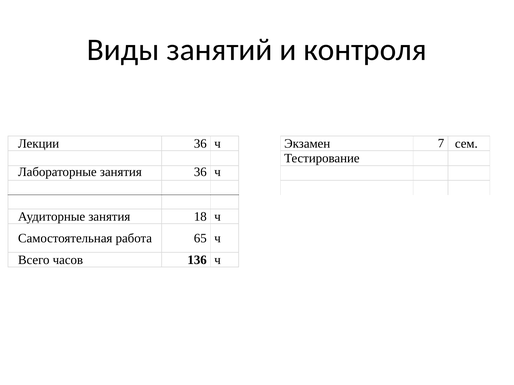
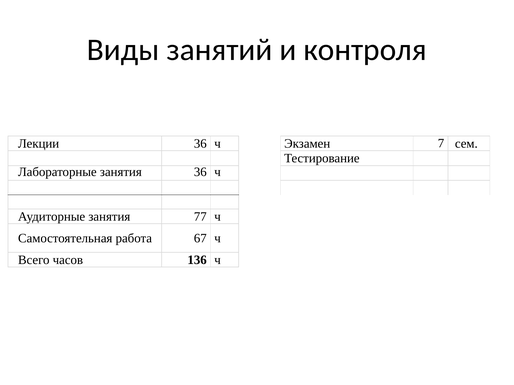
18: 18 -> 77
65: 65 -> 67
